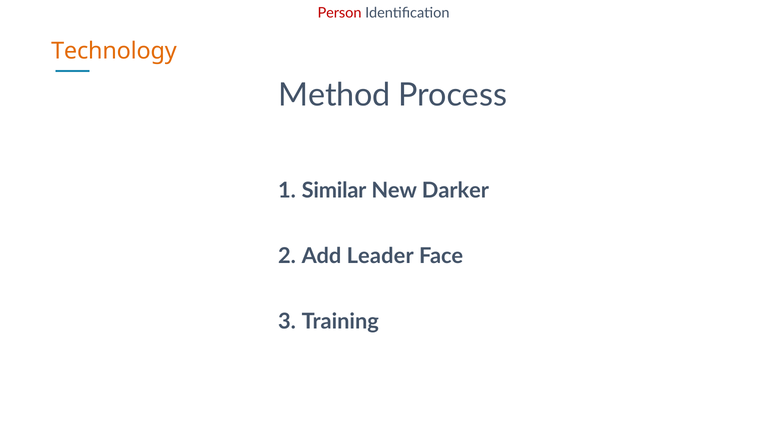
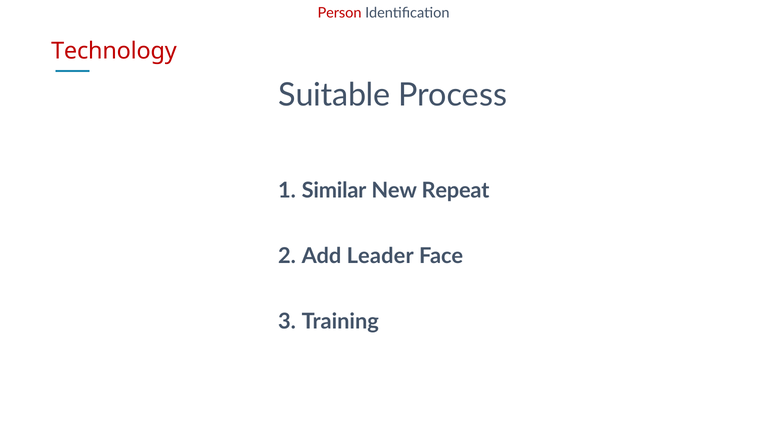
Technology colour: orange -> red
Method: Method -> Suitable
Darker: Darker -> Repeat
